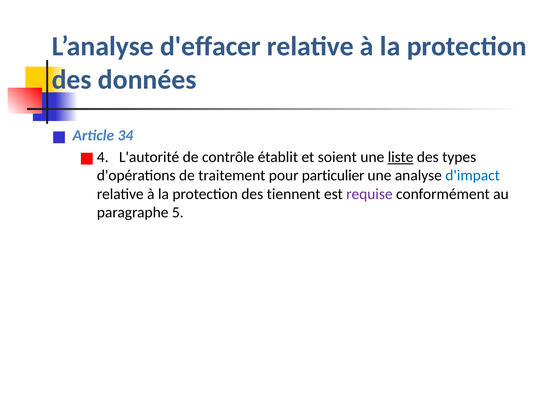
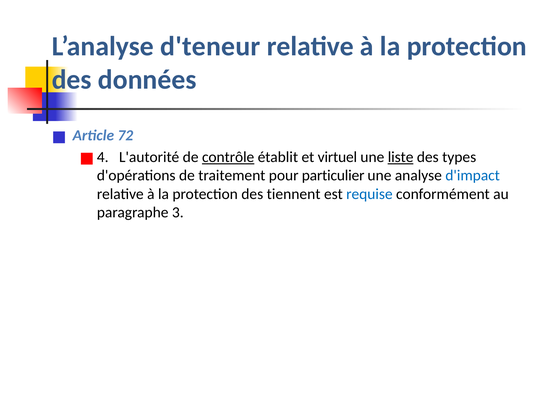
d'effacer: d'effacer -> d'teneur
34: 34 -> 72
contrôle underline: none -> present
soient: soient -> virtuel
requise colour: purple -> blue
5: 5 -> 3
